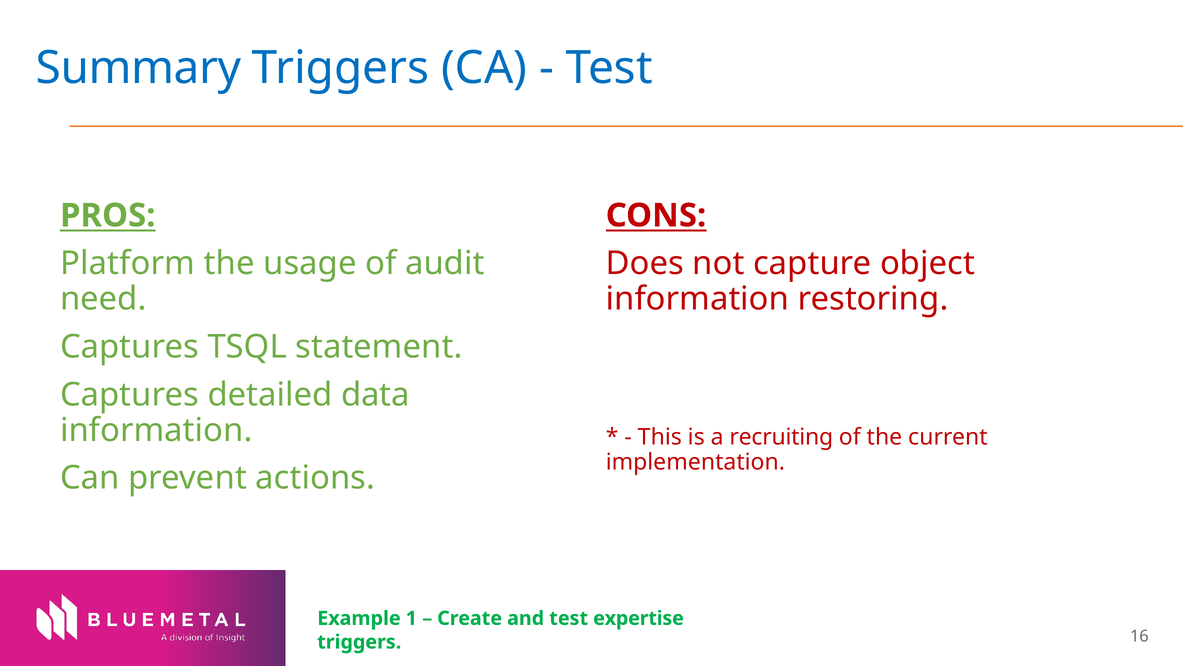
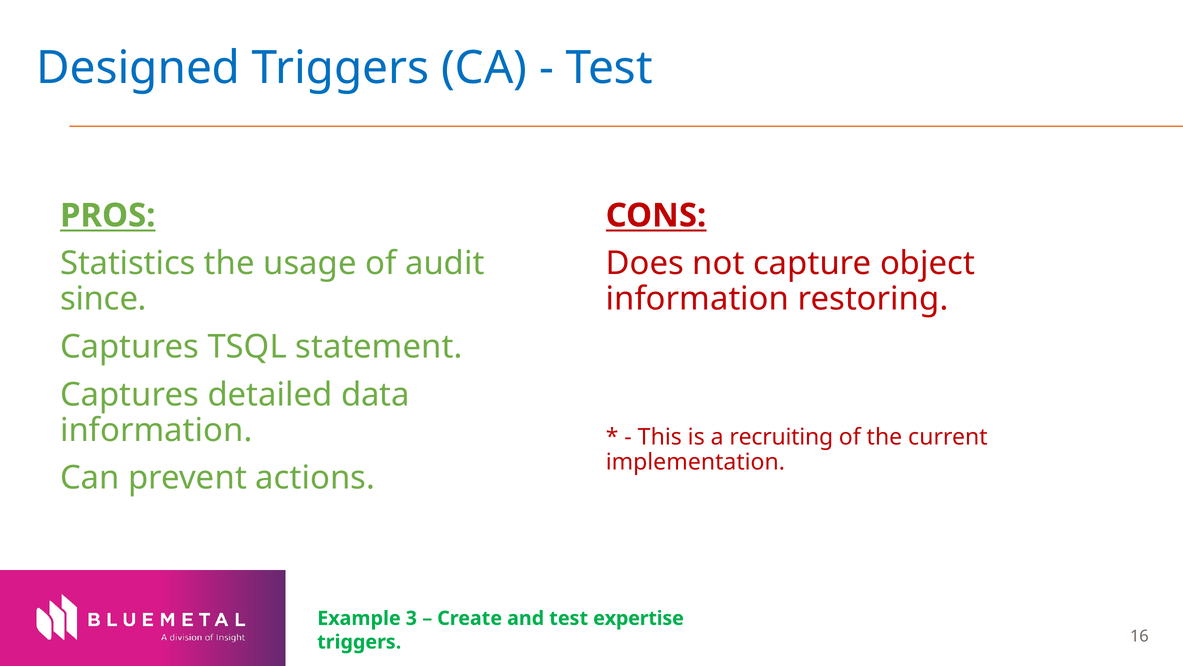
Summary: Summary -> Designed
Platform: Platform -> Statistics
need: need -> since
1: 1 -> 3
